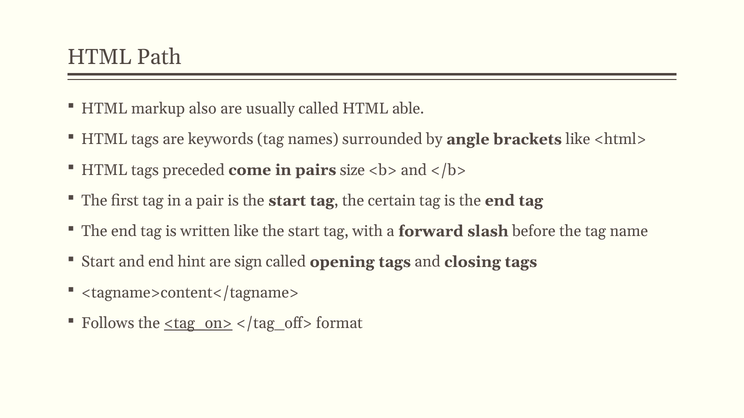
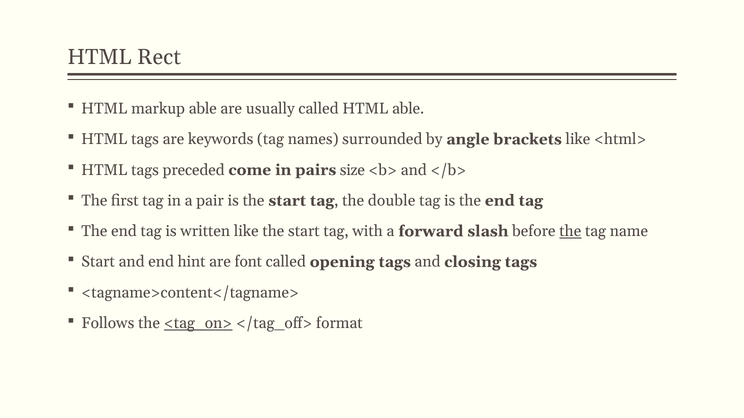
Path: Path -> Rect
markup also: also -> able
certain: certain -> double
the at (570, 231) underline: none -> present
sign: sign -> font
